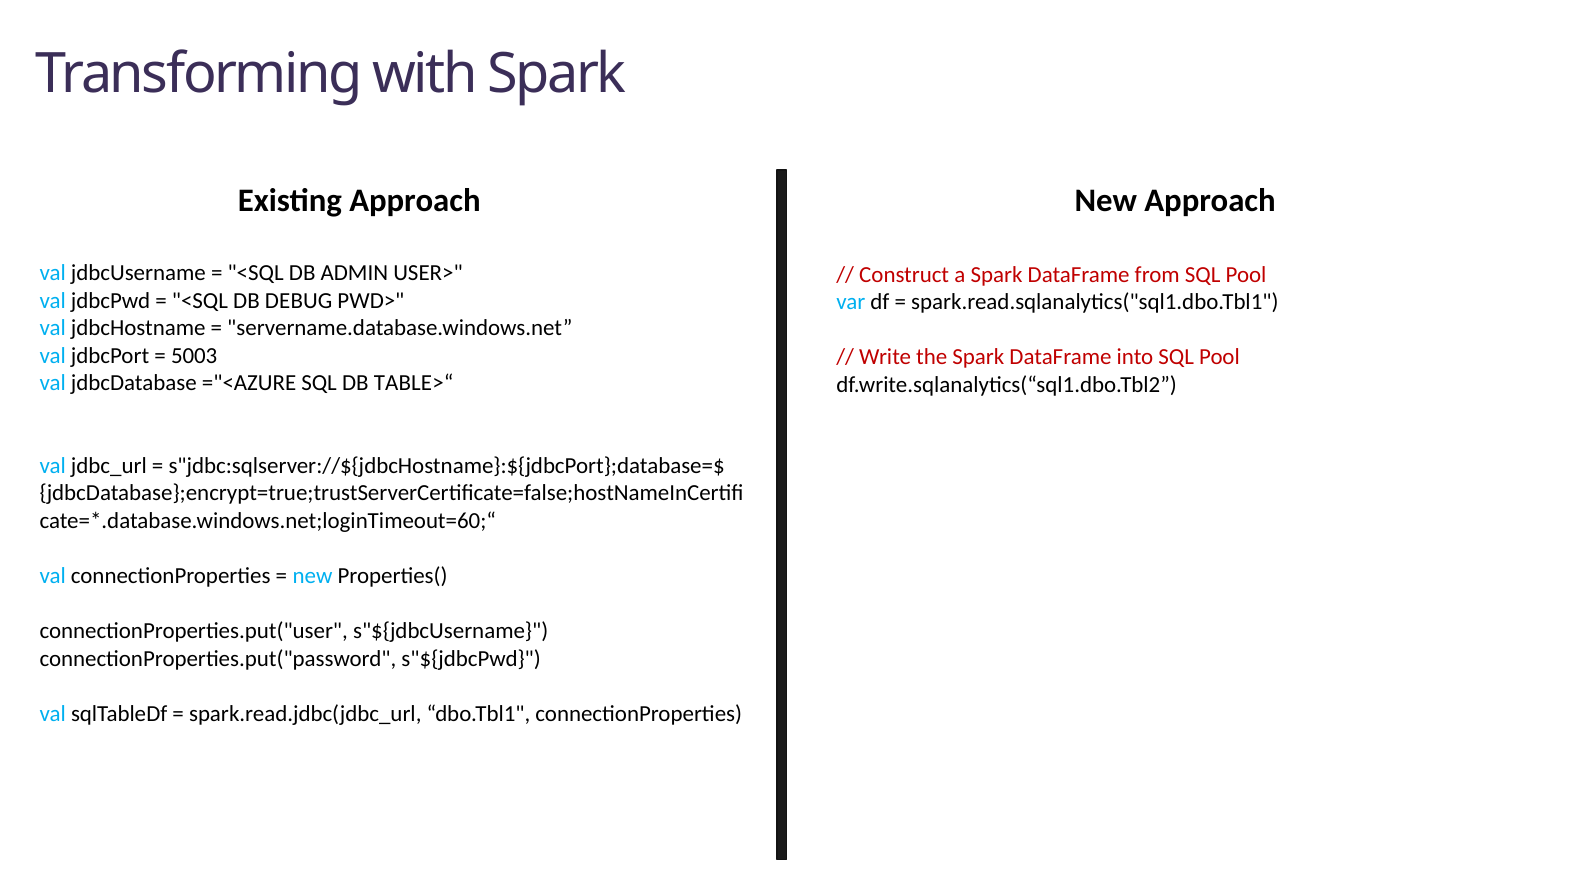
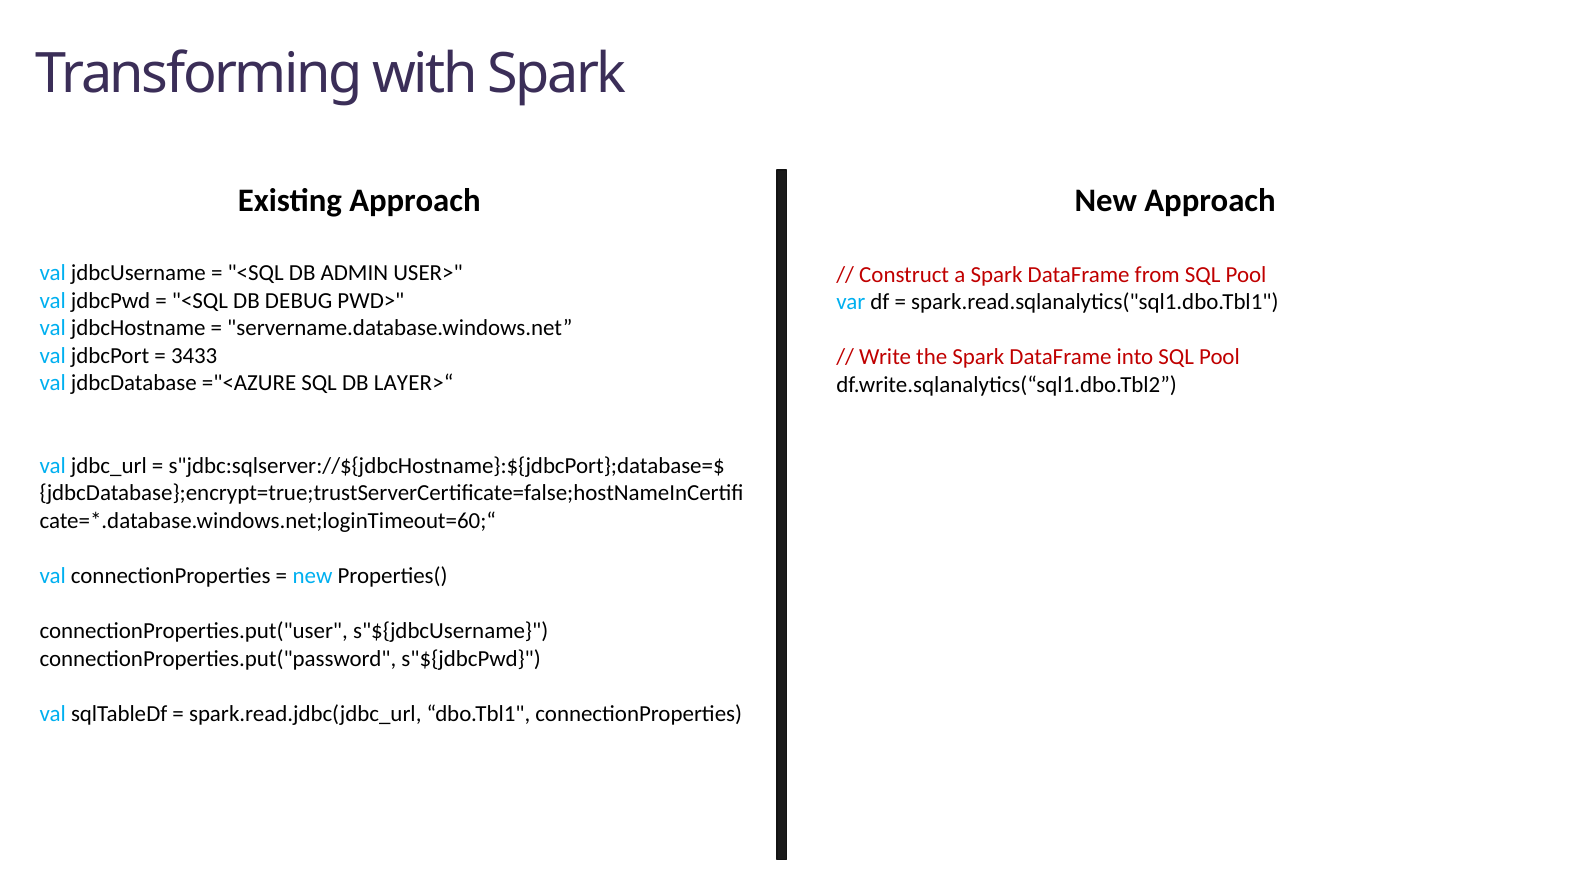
5003: 5003 -> 3433
TABLE>“: TABLE>“ -> LAYER>“
